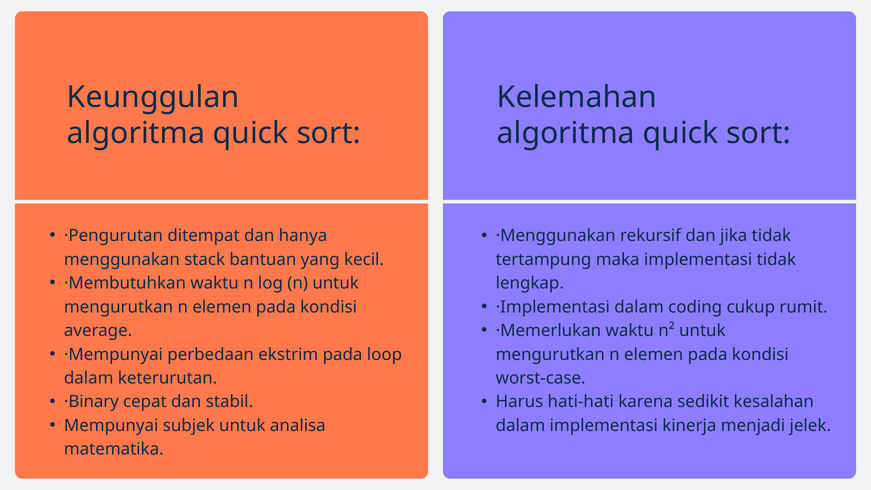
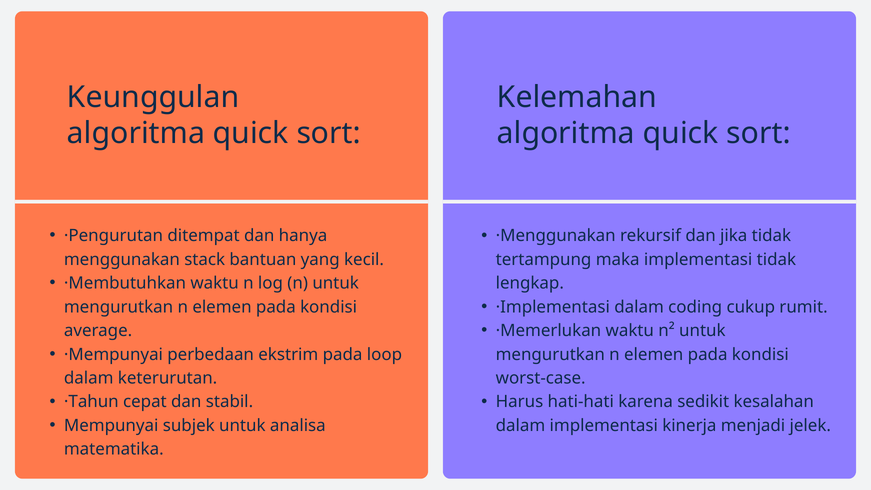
·Binary: ·Binary -> ·Tahun
